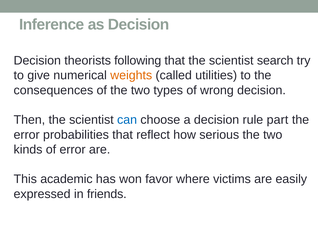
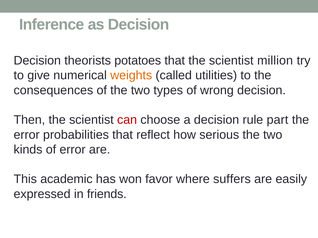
following: following -> potatoes
search: search -> million
can colour: blue -> red
victims: victims -> suffers
